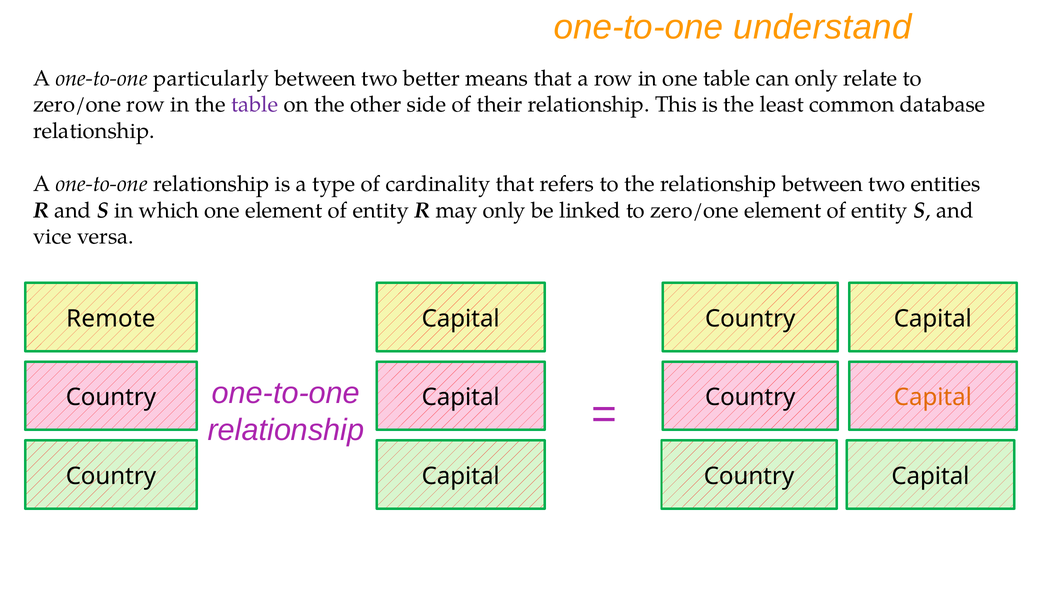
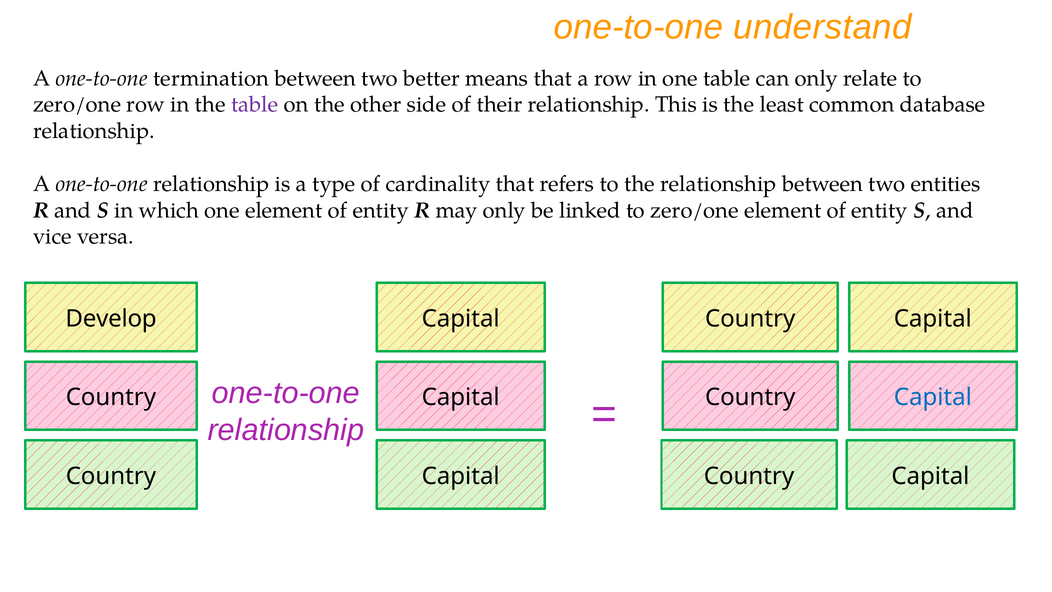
particularly: particularly -> termination
Remote: Remote -> Develop
Capital at (933, 397) colour: orange -> blue
